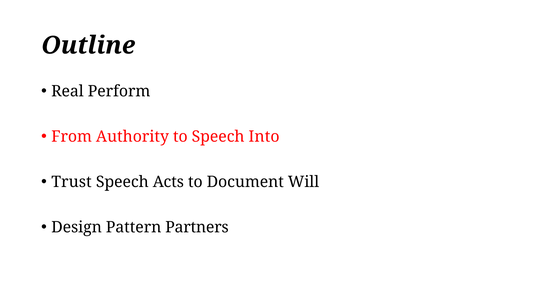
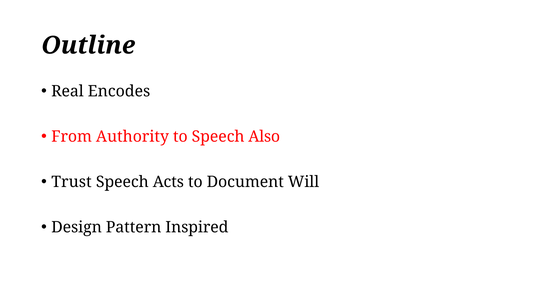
Perform: Perform -> Encodes
Into: Into -> Also
Partners: Partners -> Inspired
